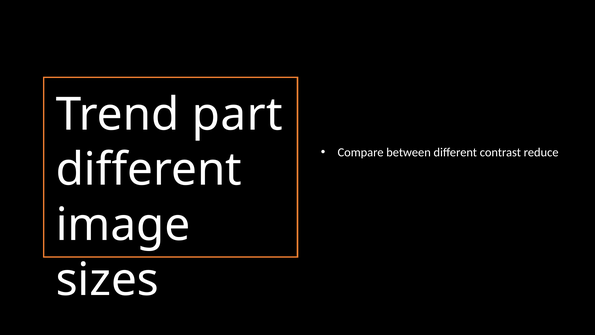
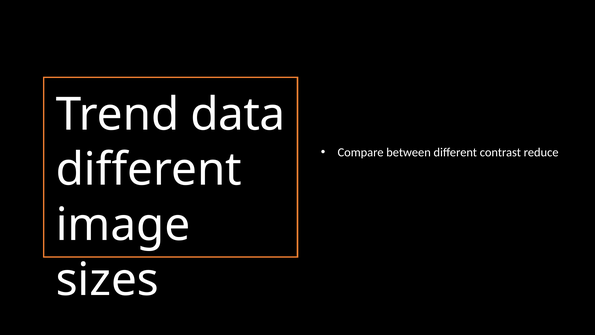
part: part -> data
